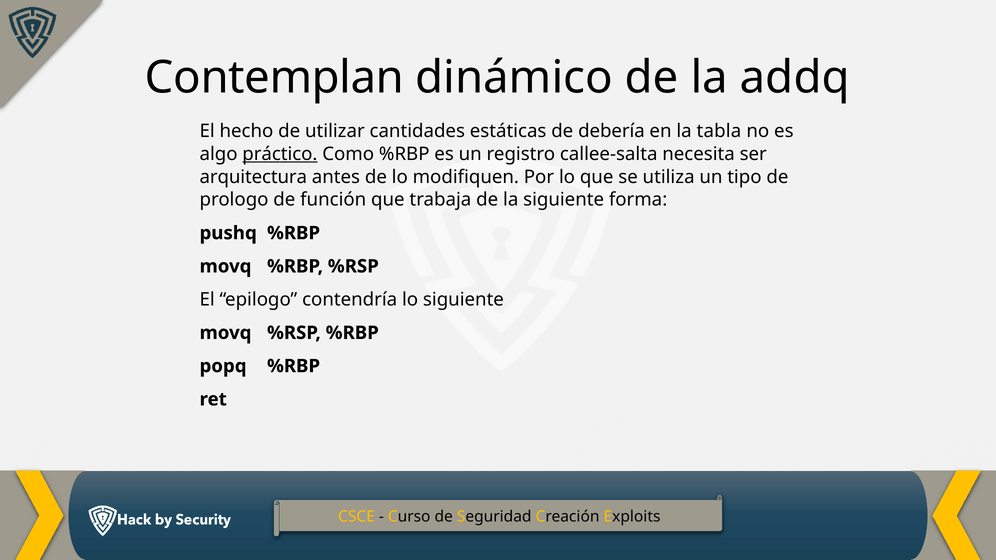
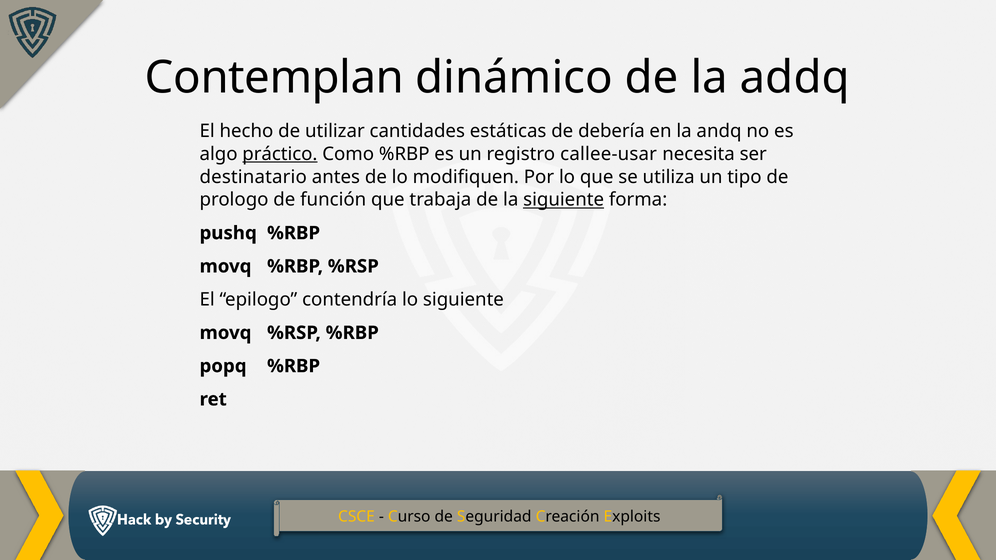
tabla: tabla -> andq
callee-salta: callee-salta -> callee-usar
arquitectura: arquitectura -> destinatario
siguiente at (564, 200) underline: none -> present
